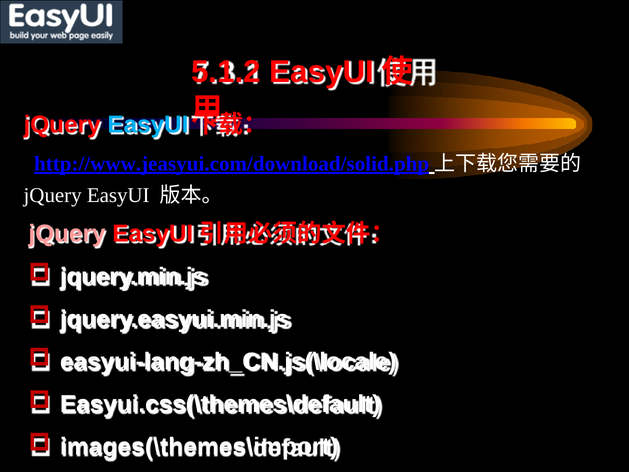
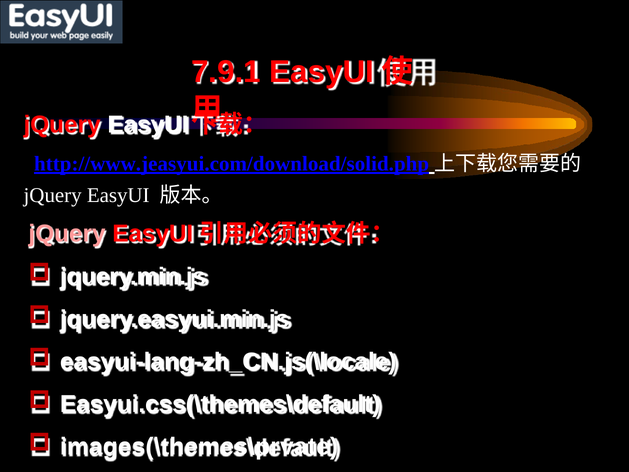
5.1.2: 5.1.2 -> 7.9.1
EasyUI at (148, 125) colour: light blue -> white
images(\themes\import: images(\themes\import -> images(\themes\prvate
